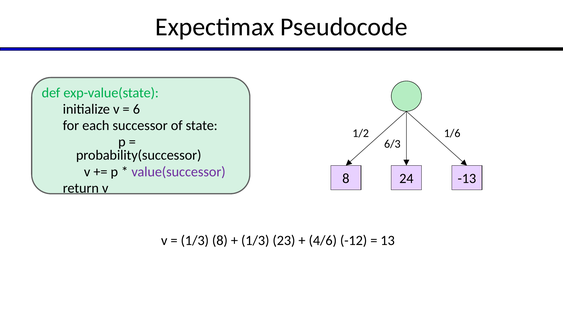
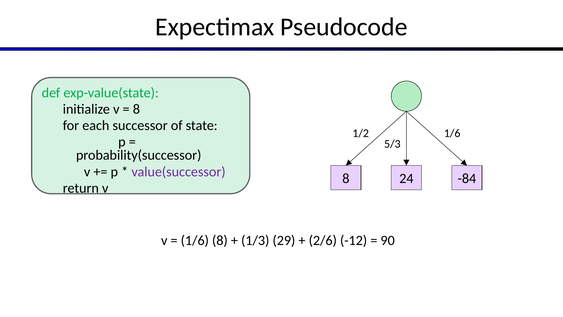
6 at (136, 109): 6 -> 8
6/3: 6/3 -> 5/3
-13: -13 -> -84
1/3 at (195, 240): 1/3 -> 1/6
23: 23 -> 29
4/6: 4/6 -> 2/6
13: 13 -> 90
